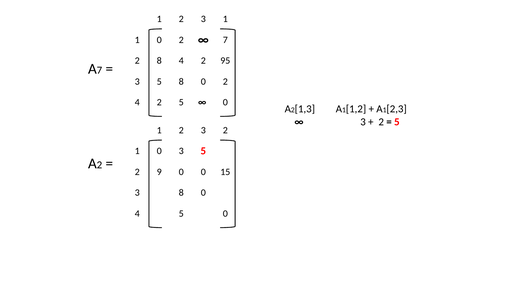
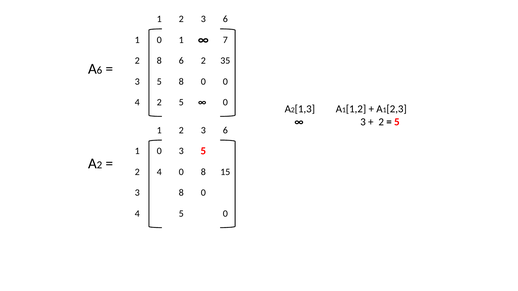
1 at (225, 19): 1 -> 6
1 0 2: 2 -> 1
8 4: 4 -> 6
95: 95 -> 35
7 at (99, 70): 7 -> 6
8 0 2: 2 -> 0
2 at (225, 130): 2 -> 6
2 9: 9 -> 4
0 0: 0 -> 8
